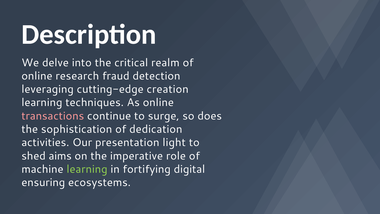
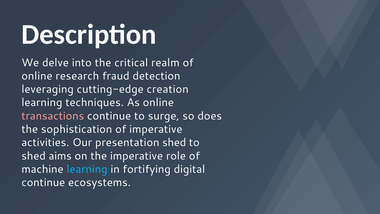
of dedication: dedication -> imperative
presentation light: light -> shed
learning at (87, 169) colour: light green -> light blue
ensuring at (43, 182): ensuring -> continue
